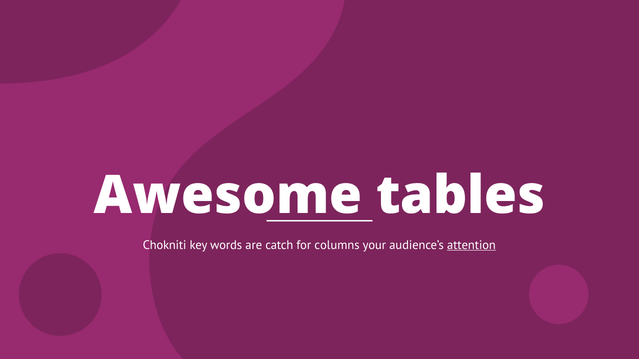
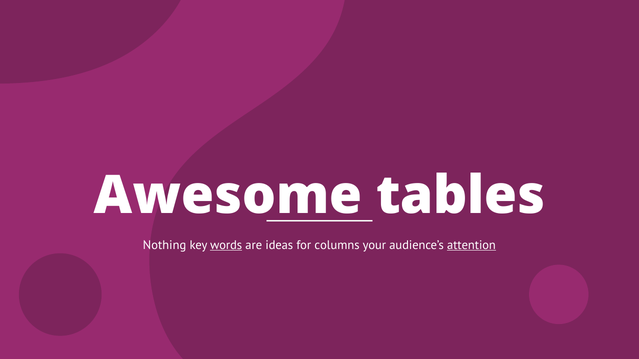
Chokniti: Chokniti -> Nothing
words underline: none -> present
catch: catch -> ideas
